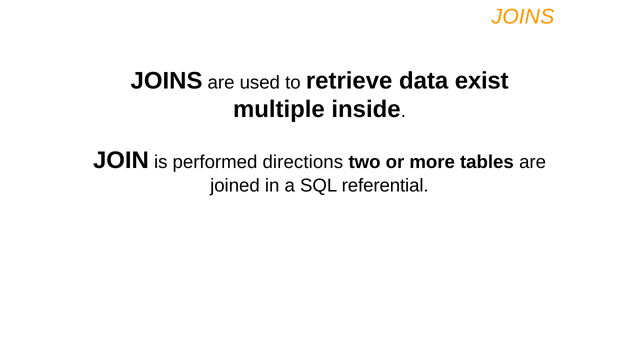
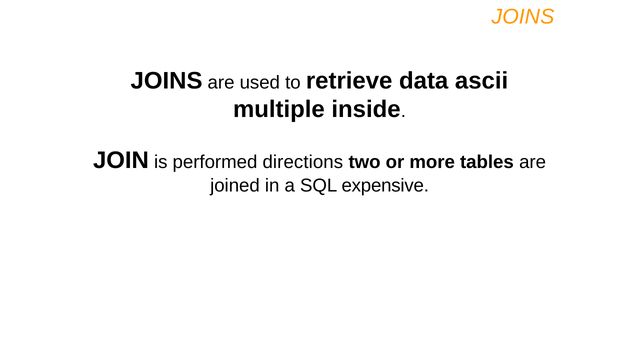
exist: exist -> ascii
referential: referential -> expensive
